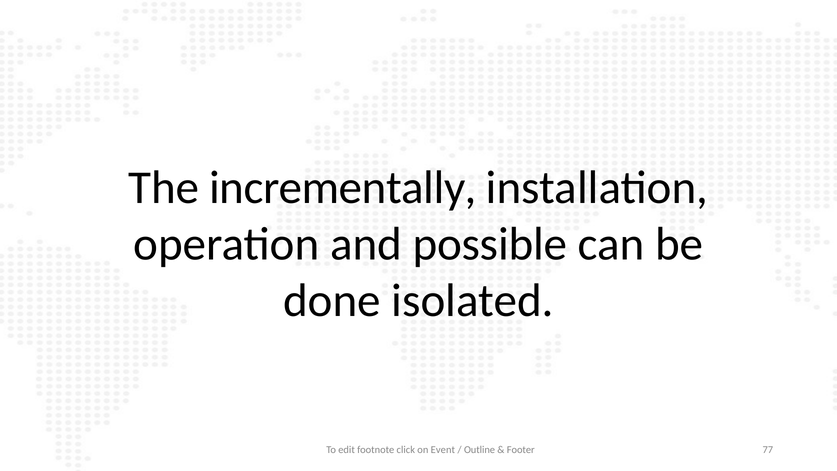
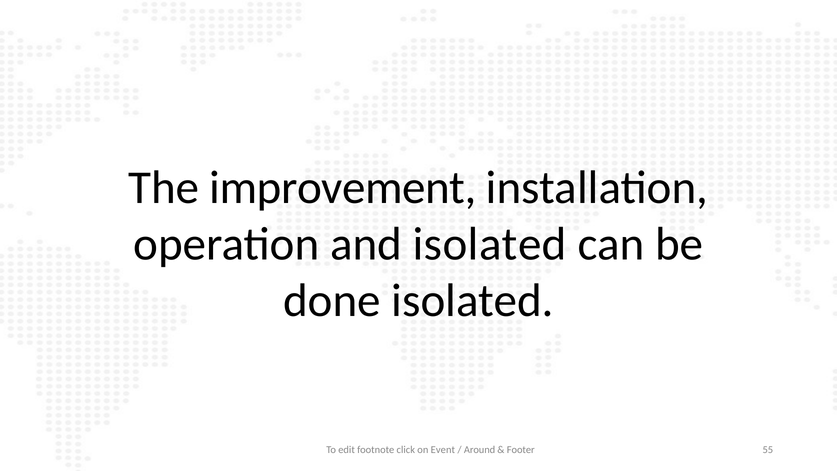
incrementally: incrementally -> improvement
and possible: possible -> isolated
Outline: Outline -> Around
77: 77 -> 55
